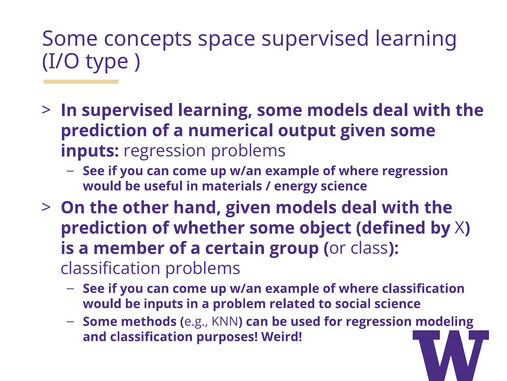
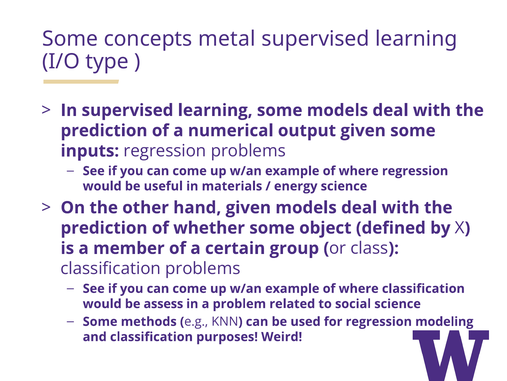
space: space -> metal
be inputs: inputs -> assess
